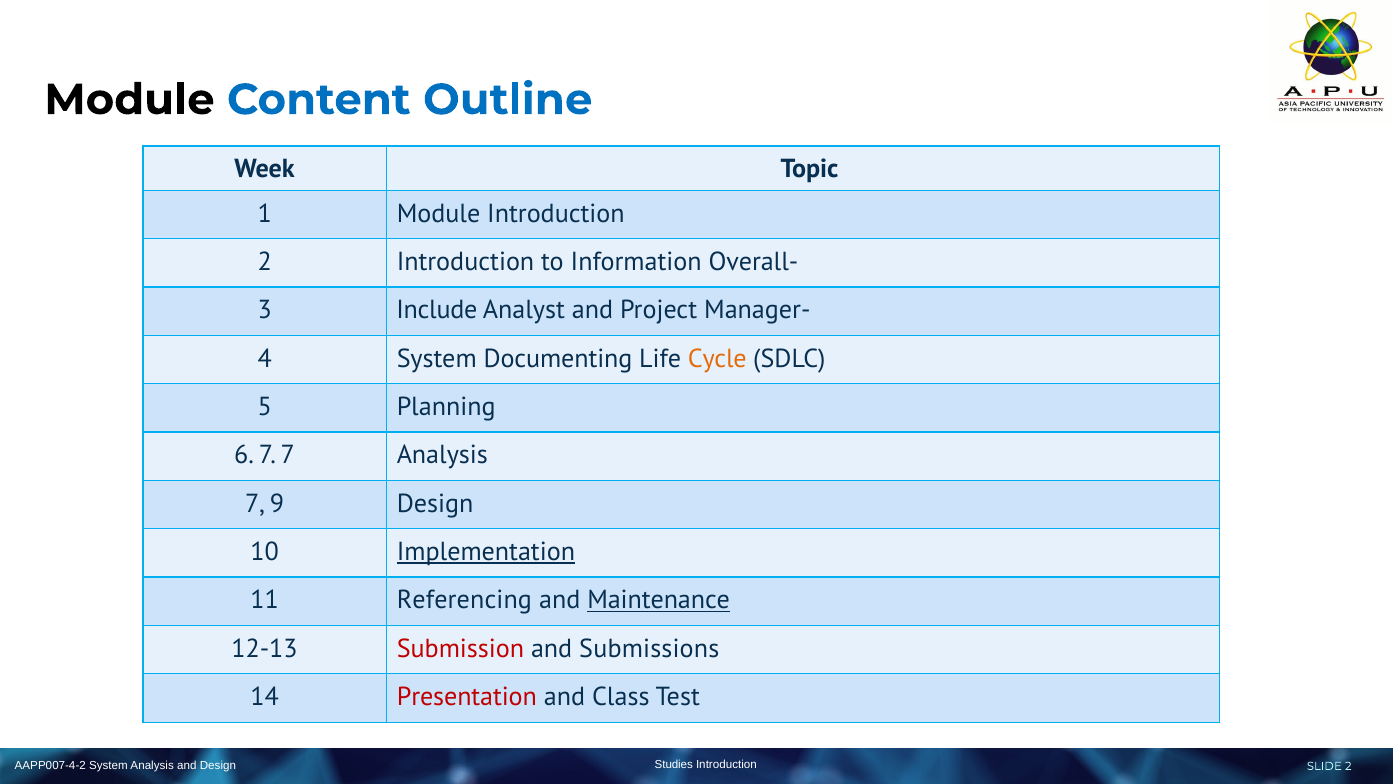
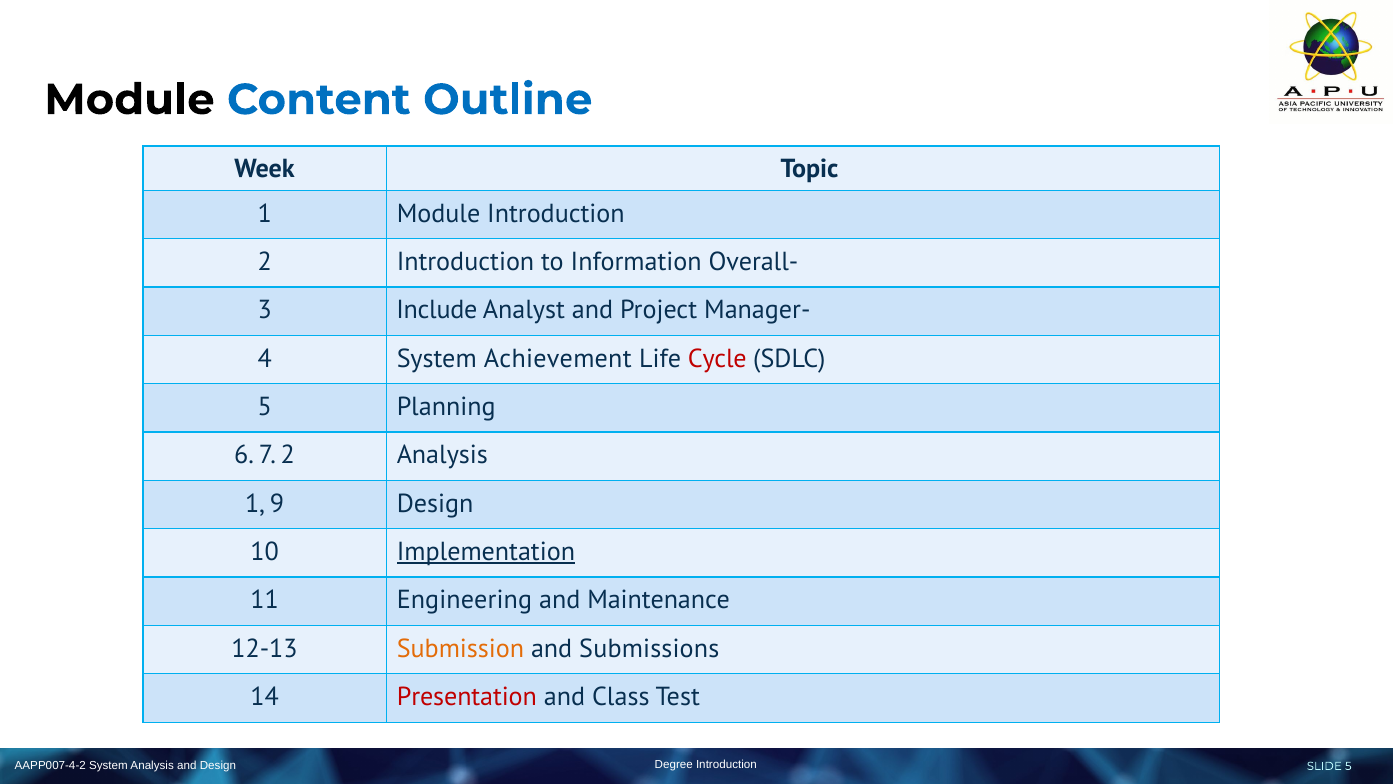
Documenting: Documenting -> Achievement
Cycle colour: orange -> red
7 7: 7 -> 2
7 at (255, 503): 7 -> 1
Referencing: Referencing -> Engineering
Maintenance underline: present -> none
Submission colour: red -> orange
Studies: Studies -> Degree
2 at (1348, 766): 2 -> 5
